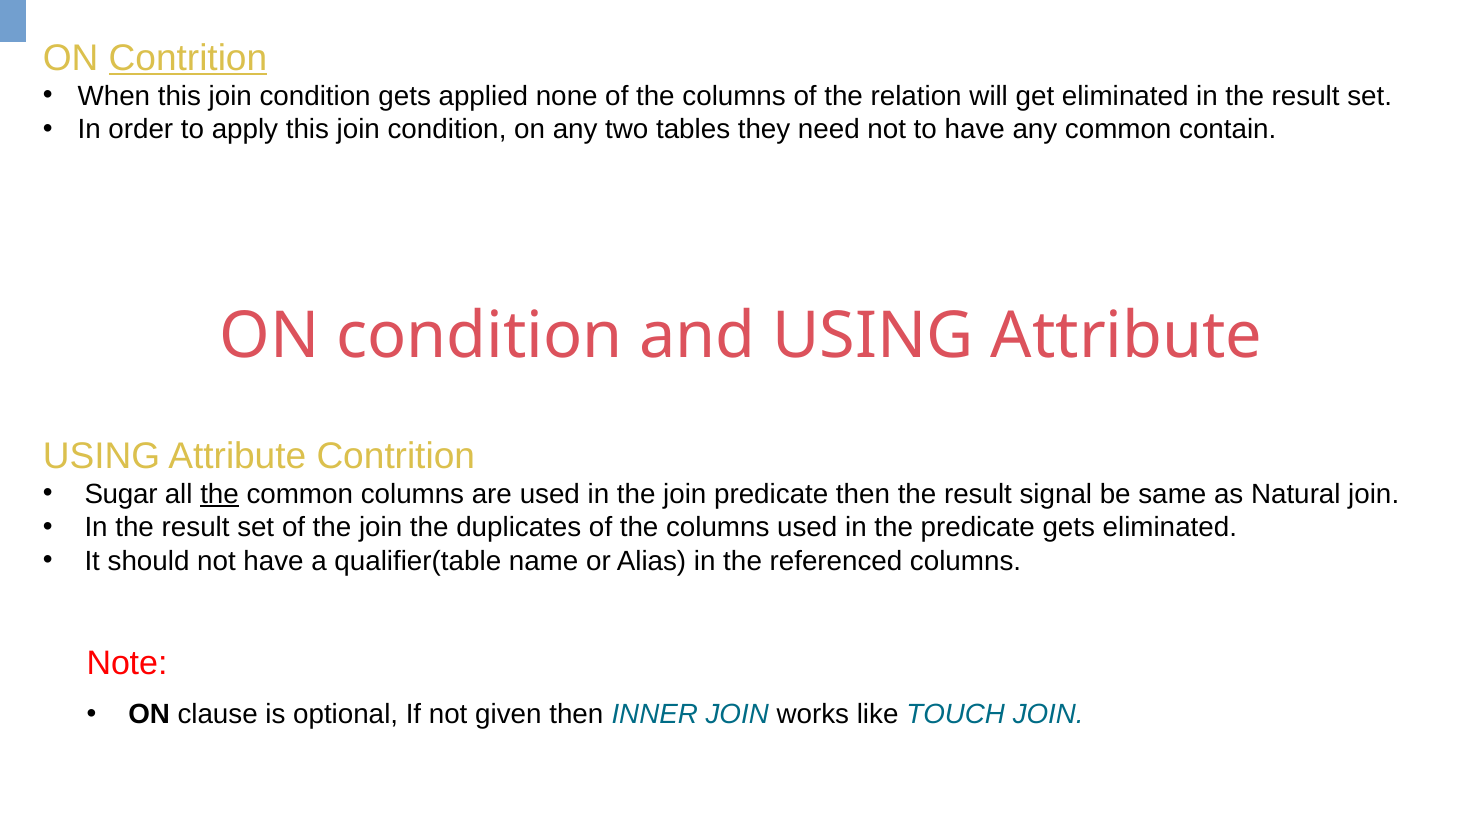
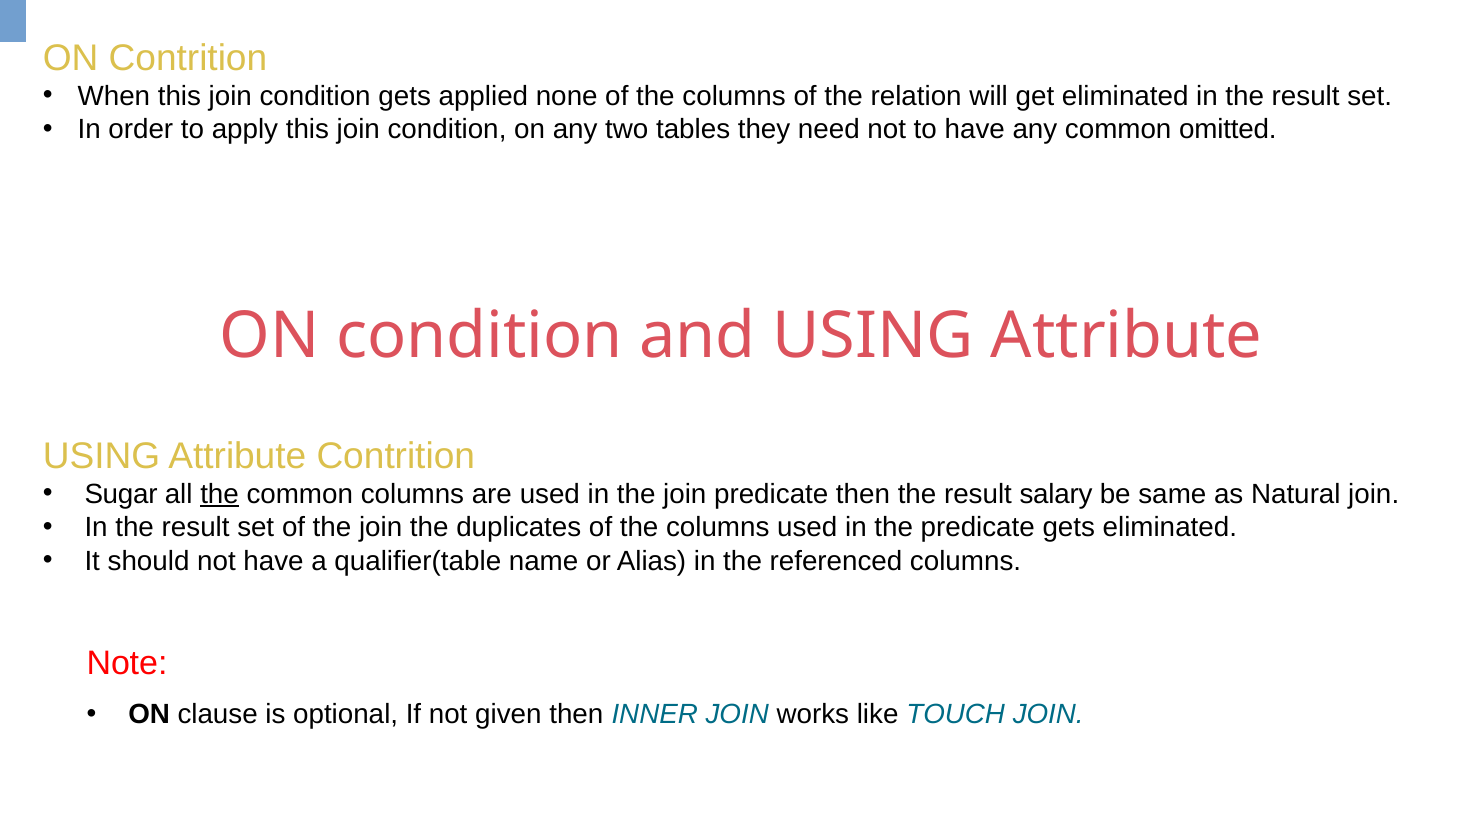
Contrition at (188, 58) underline: present -> none
contain: contain -> omitted
signal: signal -> salary
